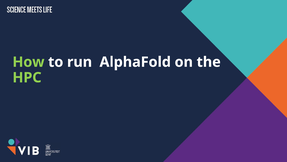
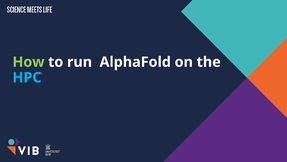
HPC colour: light green -> light blue
